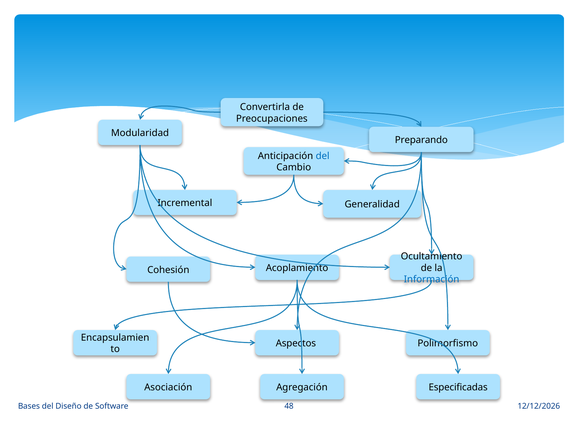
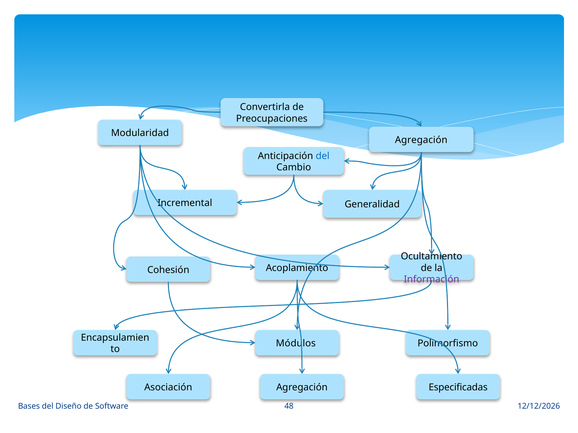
Preparando at (421, 140): Preparando -> Agregación
Información colour: blue -> purple
Aspectos: Aspectos -> Módulos
